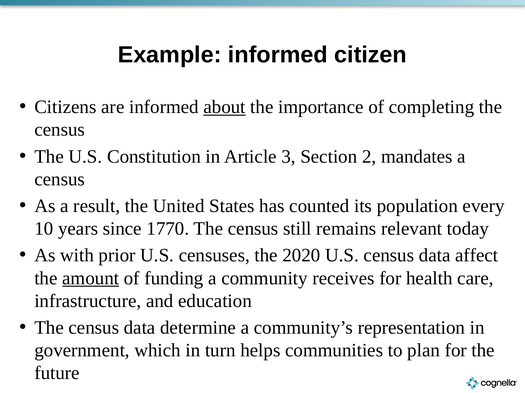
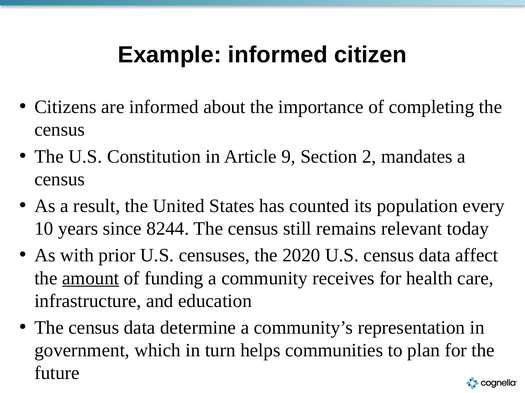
about underline: present -> none
3: 3 -> 9
1770: 1770 -> 8244
